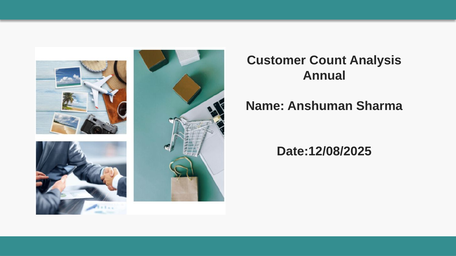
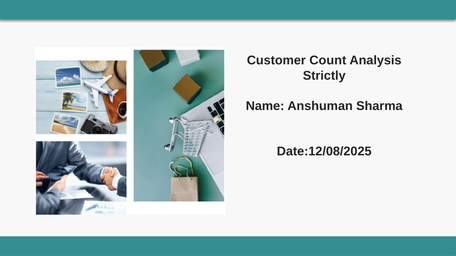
Annual: Annual -> Strictly
